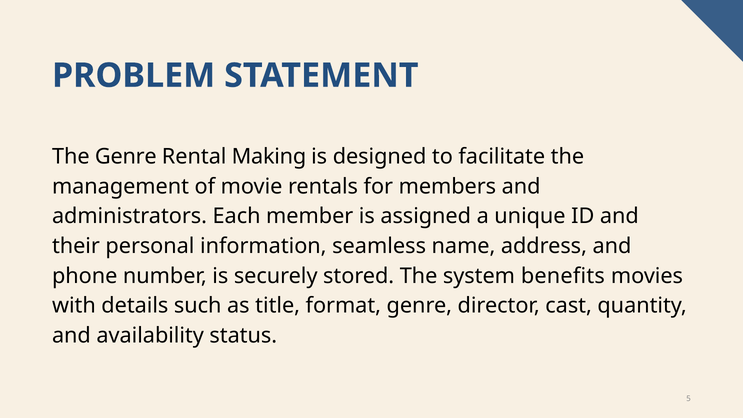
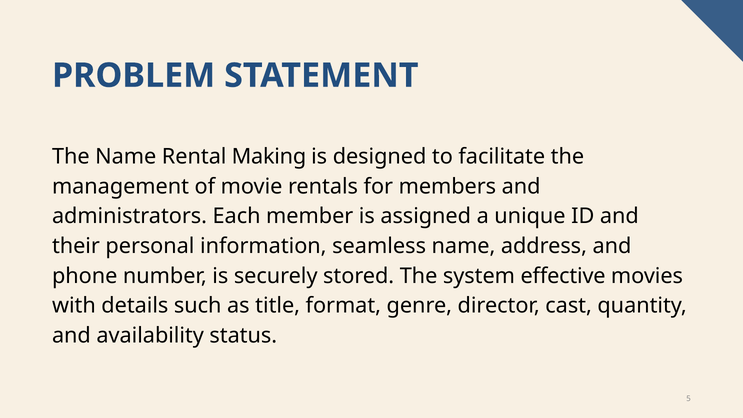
The Genre: Genre -> Name
benefits: benefits -> effective
